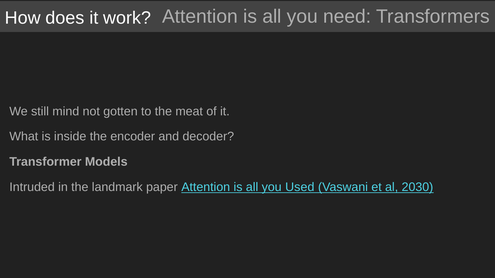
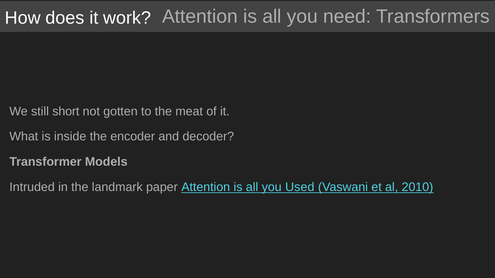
mind: mind -> short
2030: 2030 -> 2010
